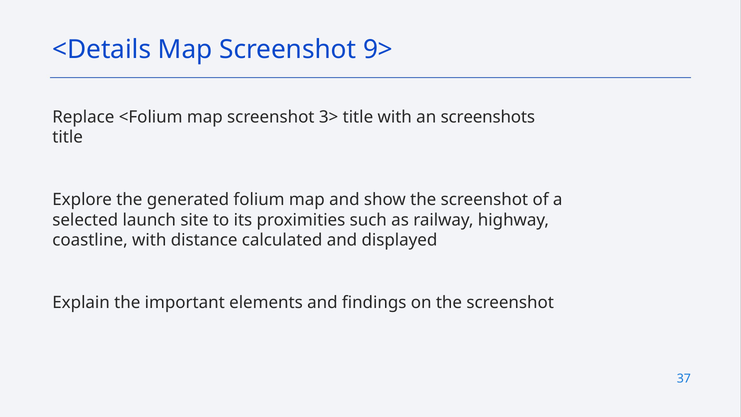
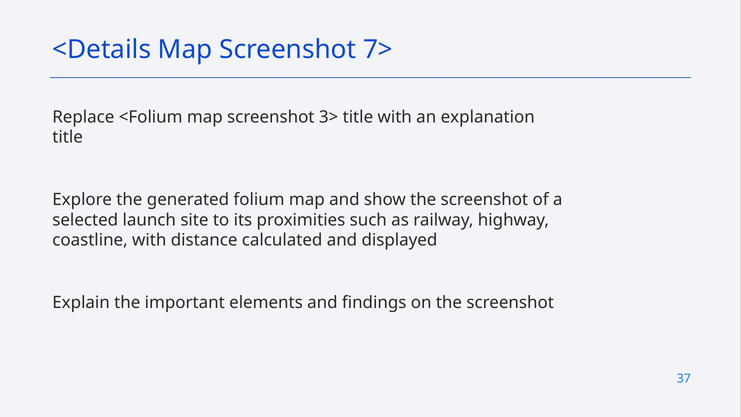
9>: 9> -> 7>
screenshots: screenshots -> explanation
